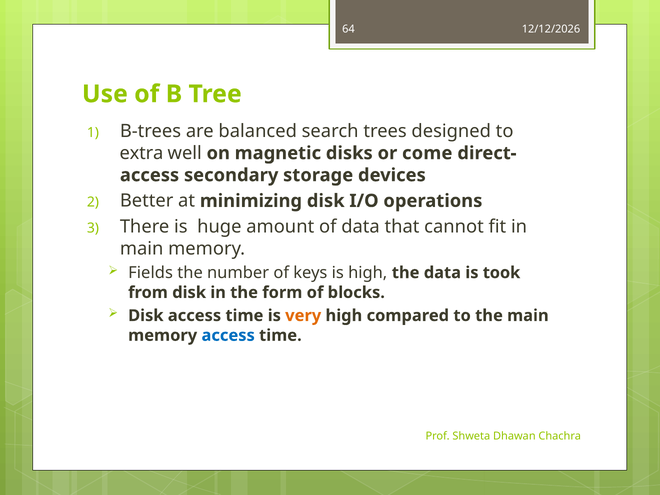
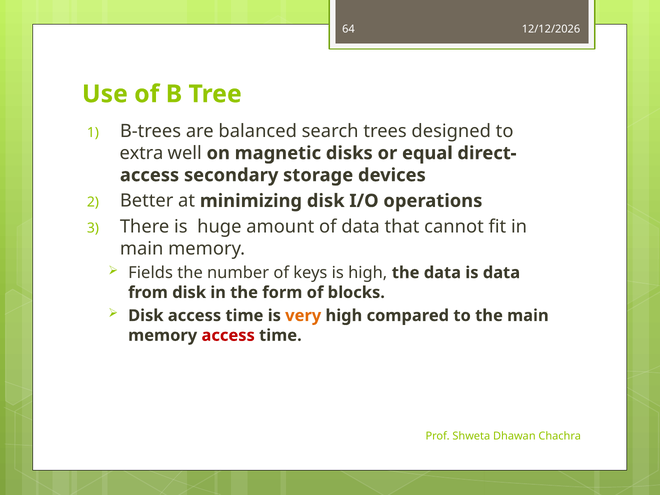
come: come -> equal
is took: took -> data
access at (228, 335) colour: blue -> red
